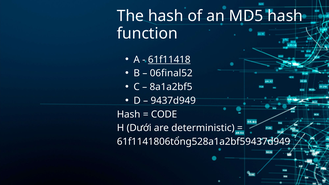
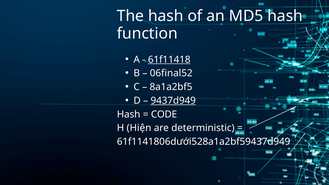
9437d949 underline: none -> present
Dưới: Dưới -> Hiện
61f1141806tổng528a1a2bf59437d949: 61f1141806tổng528a1a2bf59437d949 -> 61f1141806dưới528a1a2bf59437d949
